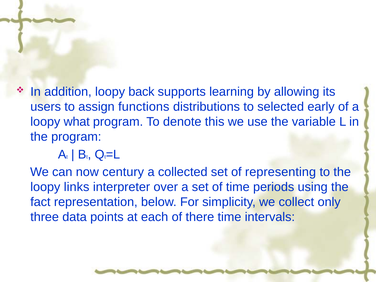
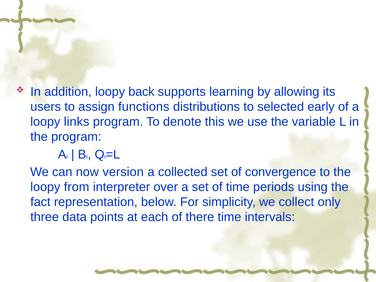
what: what -> links
century: century -> version
representing: representing -> convergence
links: links -> from
